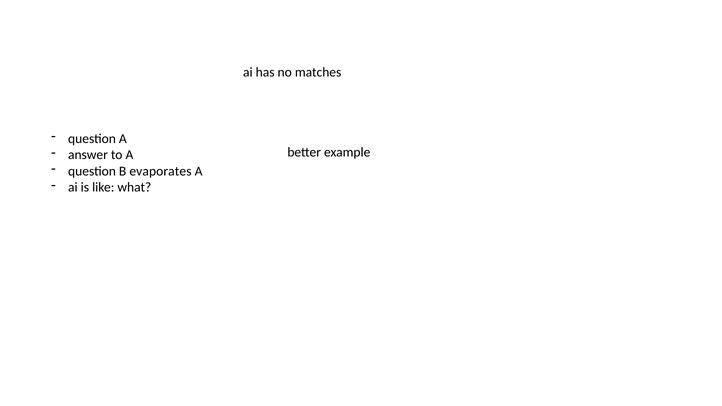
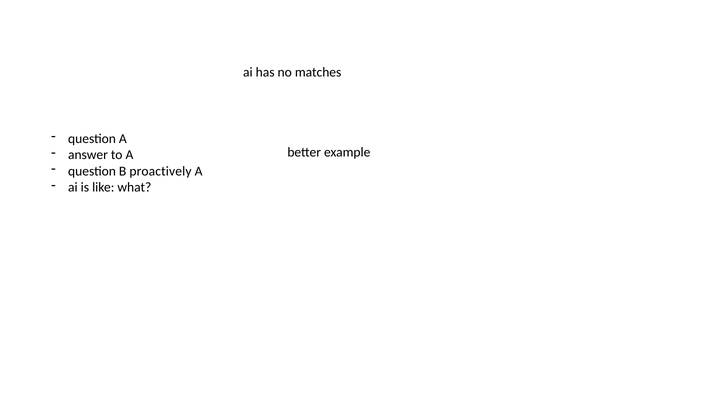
evaporates: evaporates -> proactively
